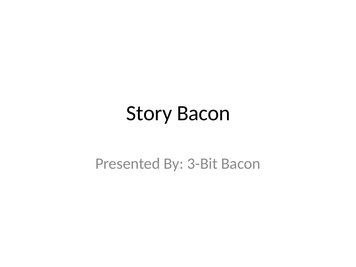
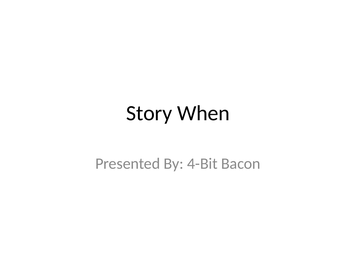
Story Bacon: Bacon -> When
3-Bit: 3-Bit -> 4-Bit
